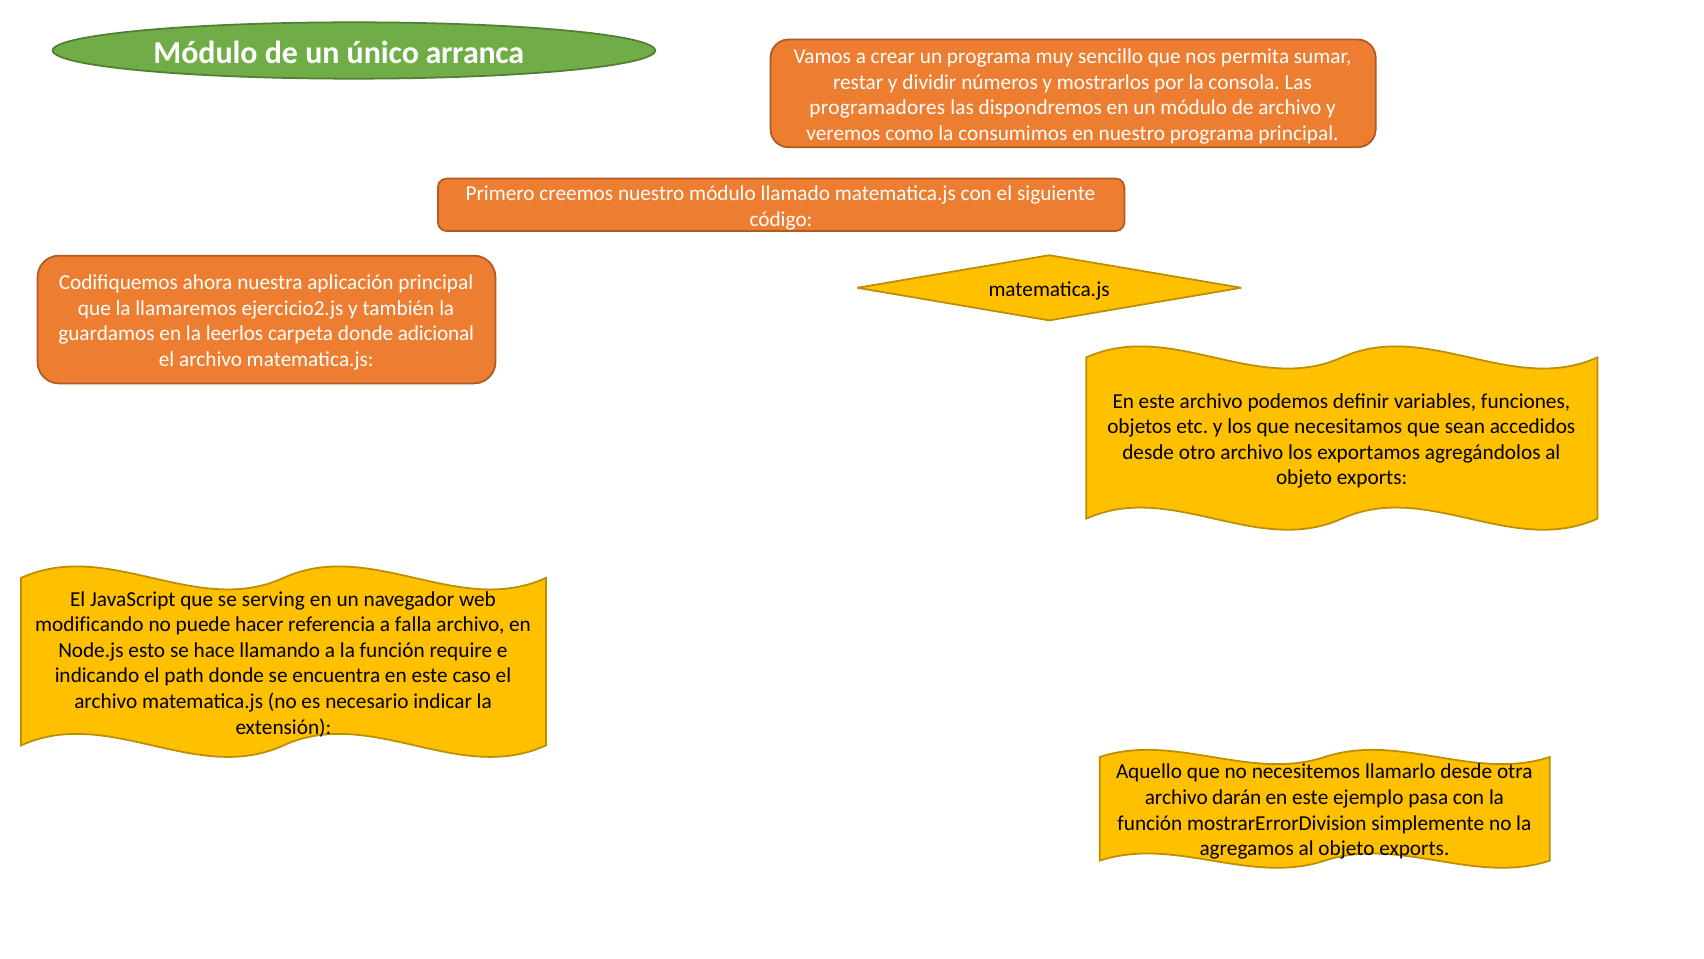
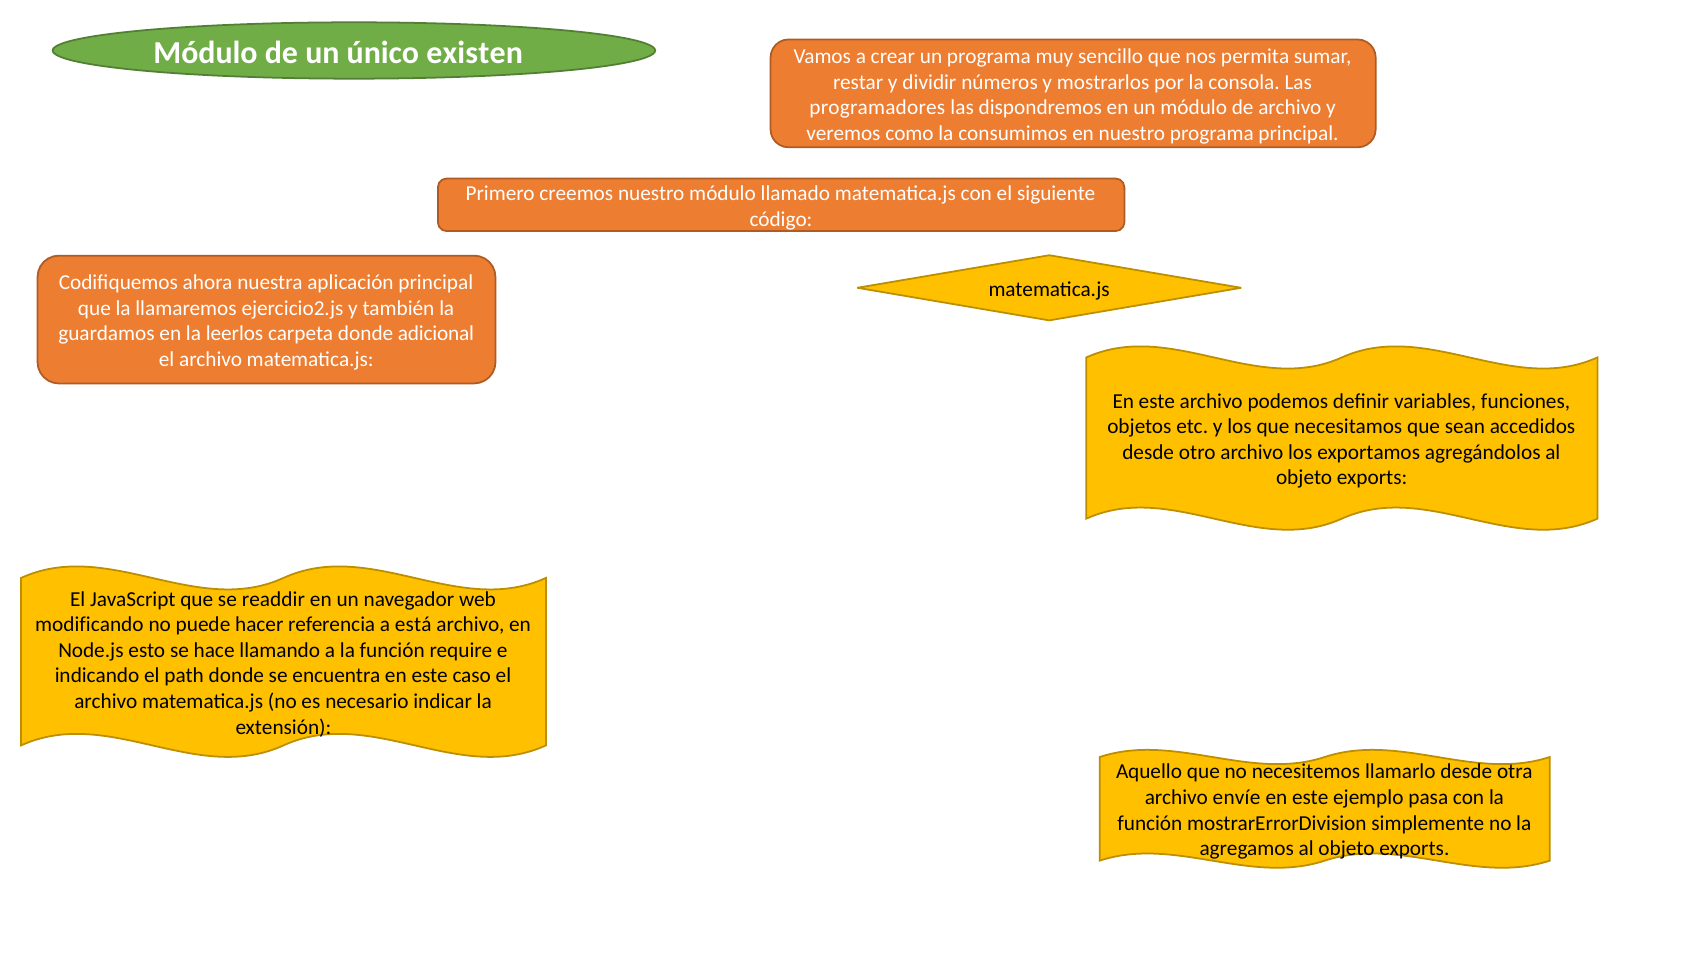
arranca: arranca -> existen
serving: serving -> readdir
falla: falla -> está
darán: darán -> envíe
